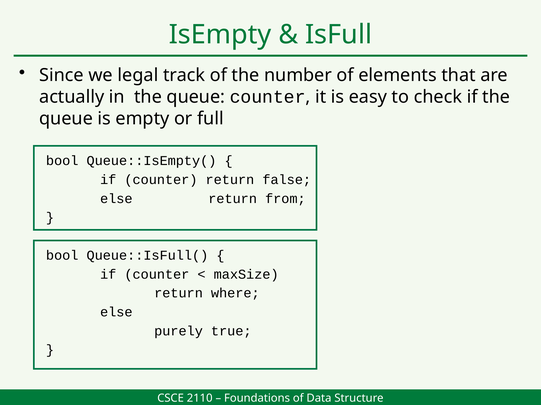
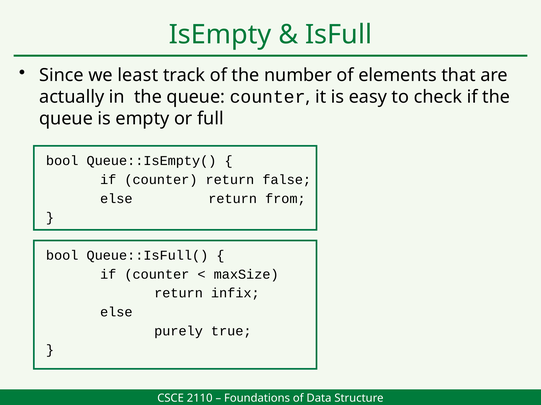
legal: legal -> least
where: where -> infix
